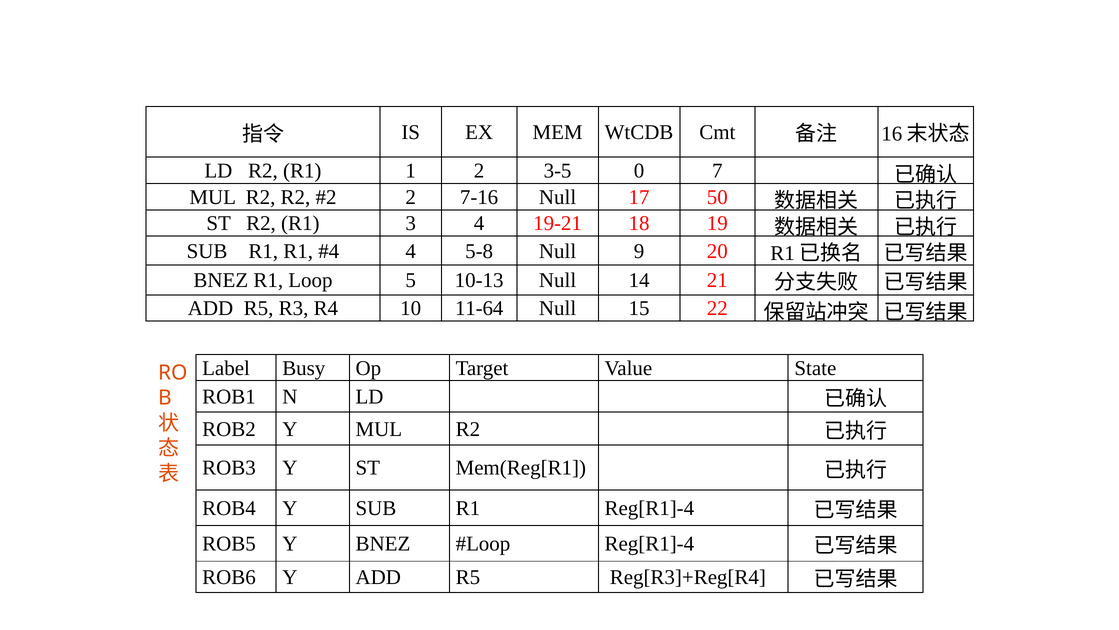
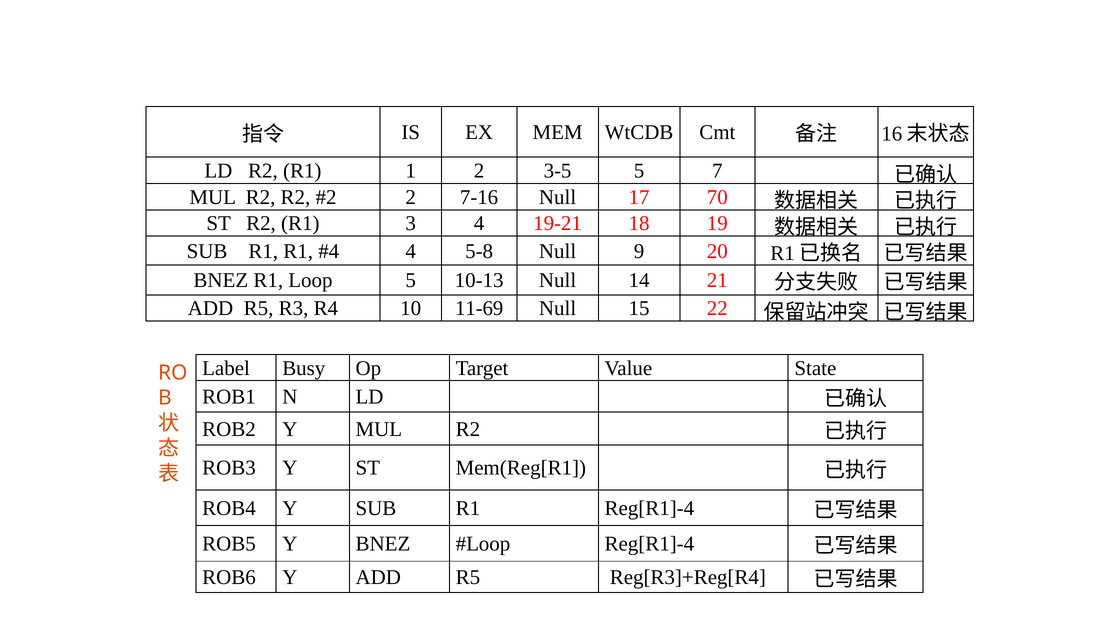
3-5 0: 0 -> 5
50: 50 -> 70
11-64: 11-64 -> 11-69
